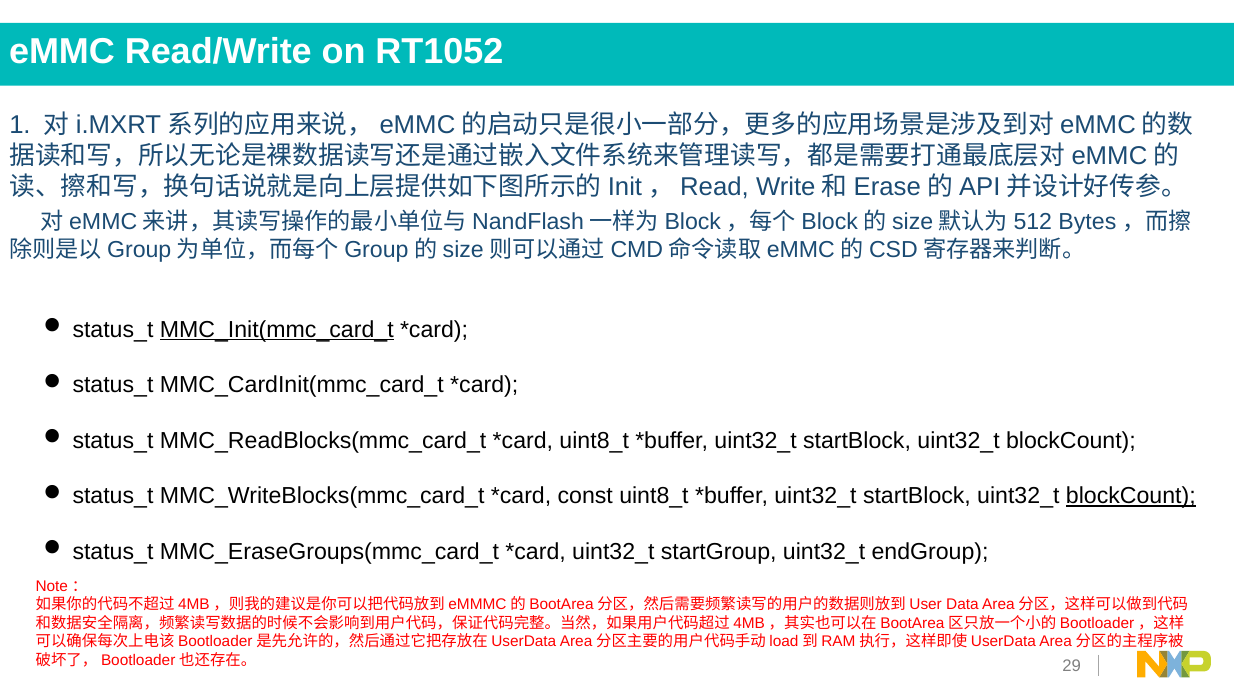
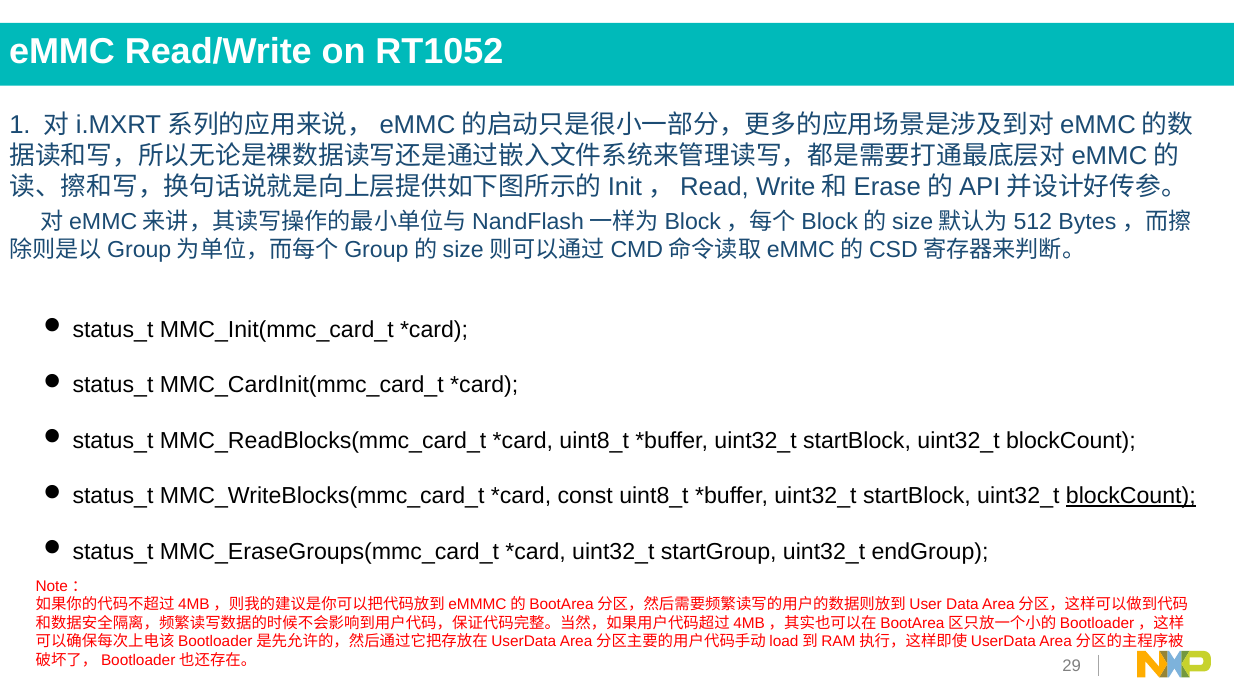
MMC_Init(mmc_card_t underline: present -> none
